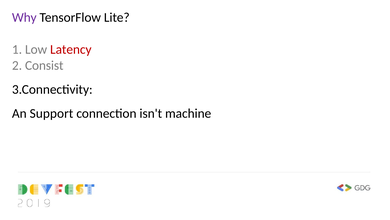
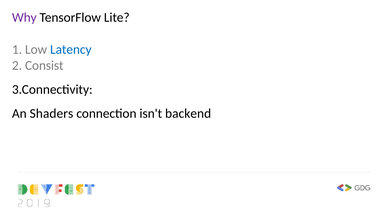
Latency colour: red -> blue
Support: Support -> Shaders
machine: machine -> backend
